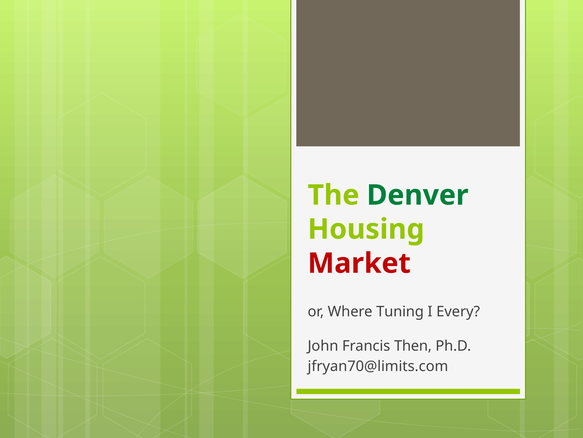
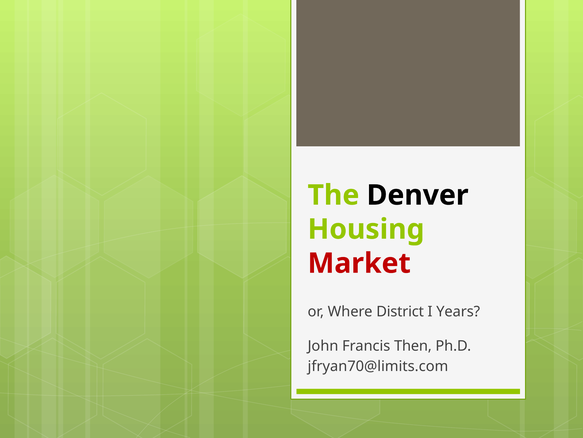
Denver colour: green -> black
Tuning: Tuning -> District
Every: Every -> Years
